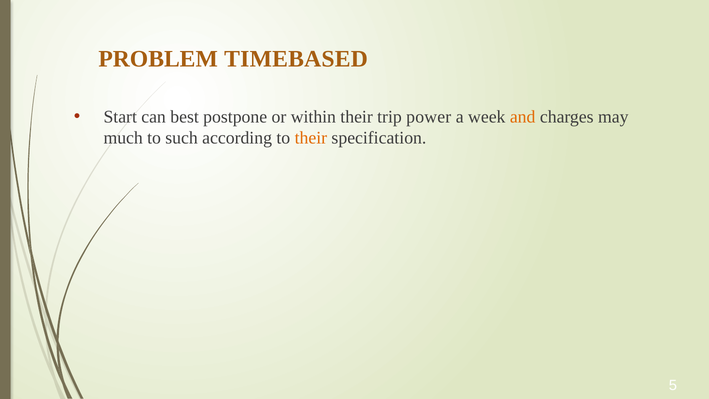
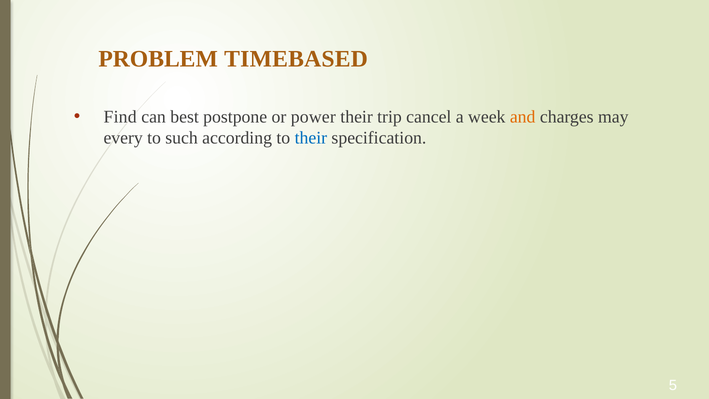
Start: Start -> Find
within: within -> power
power: power -> cancel
much: much -> every
their at (311, 138) colour: orange -> blue
